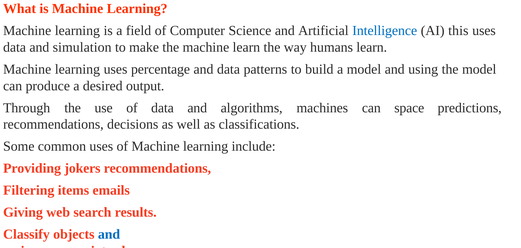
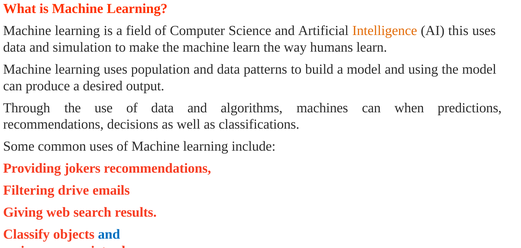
Intelligence colour: blue -> orange
percentage: percentage -> population
space: space -> when
items: items -> drive
